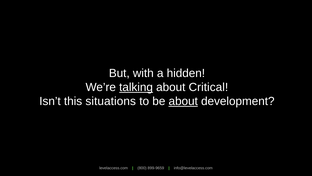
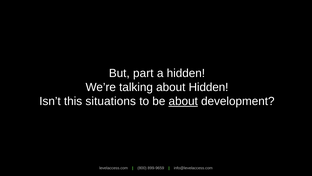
with: with -> part
talking underline: present -> none
about Critical: Critical -> Hidden
